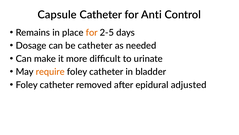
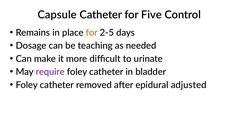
Anti: Anti -> Five
be catheter: catheter -> teaching
require colour: orange -> purple
